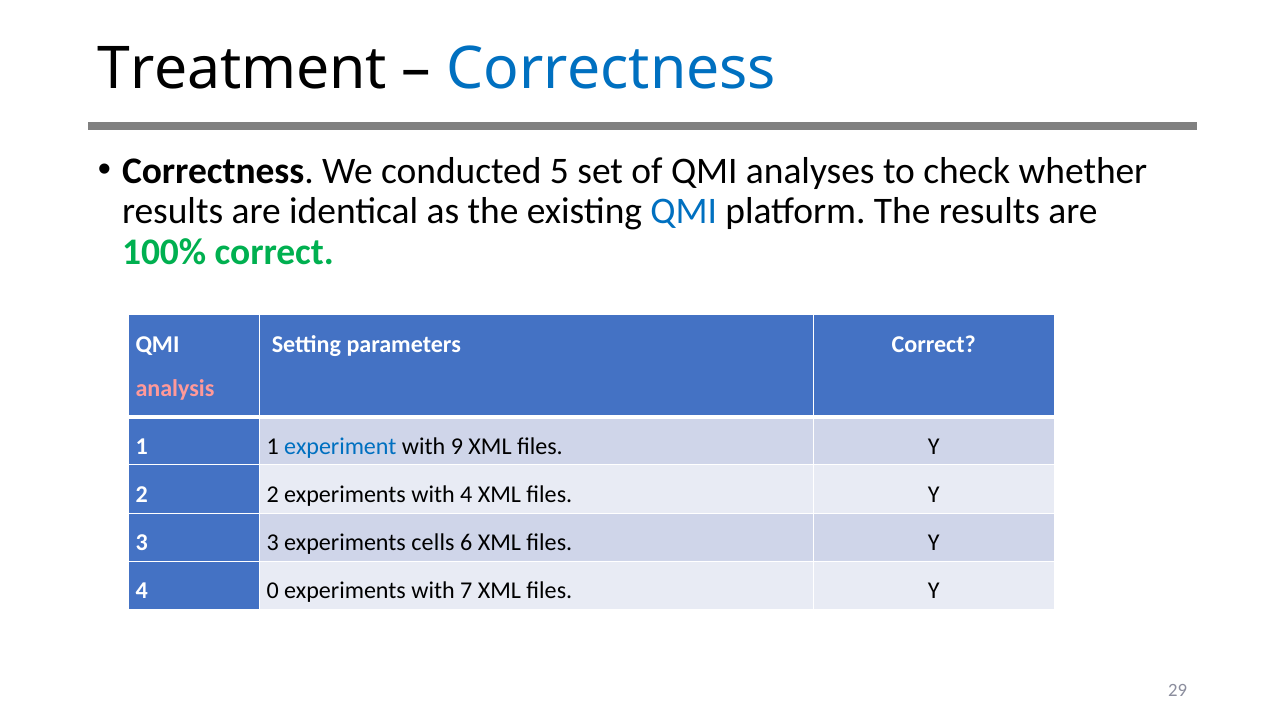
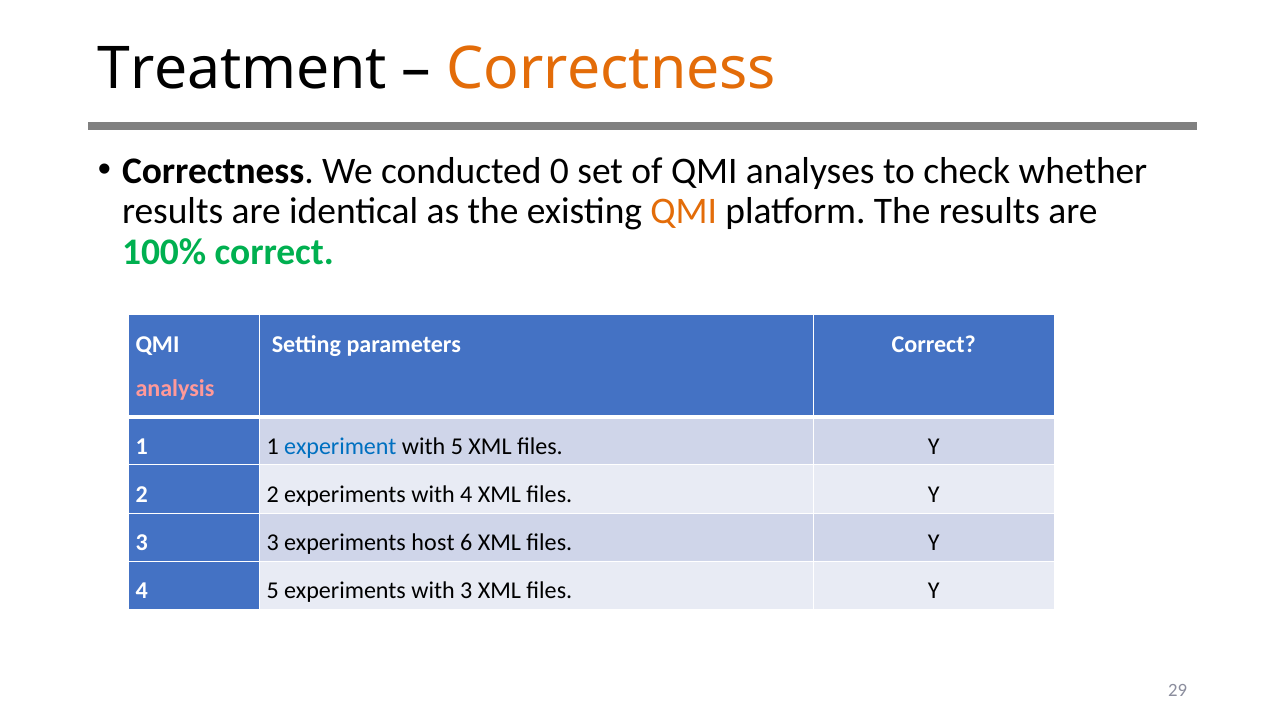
Correctness at (611, 69) colour: blue -> orange
5: 5 -> 0
QMI at (684, 211) colour: blue -> orange
with 9: 9 -> 5
cells: cells -> host
4 0: 0 -> 5
with 7: 7 -> 3
